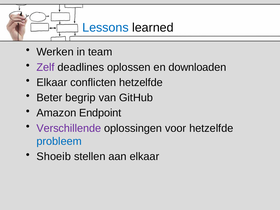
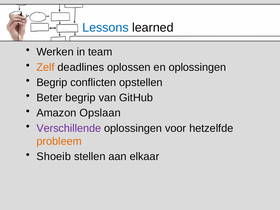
Zelf colour: purple -> orange
en downloaden: downloaden -> oplossingen
Elkaar at (52, 82): Elkaar -> Begrip
conflicten hetzelfde: hetzelfde -> opstellen
Endpoint: Endpoint -> Opslaan
probleem colour: blue -> orange
